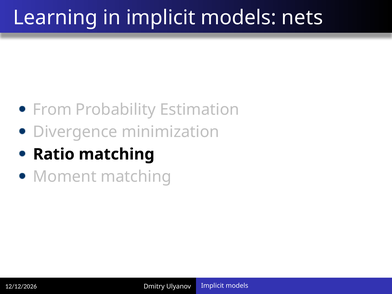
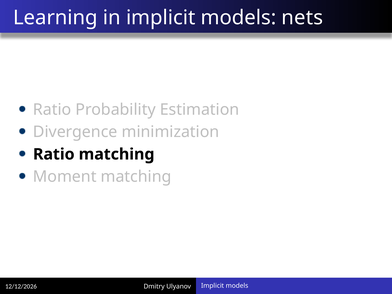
From at (52, 110): From -> Ratio
